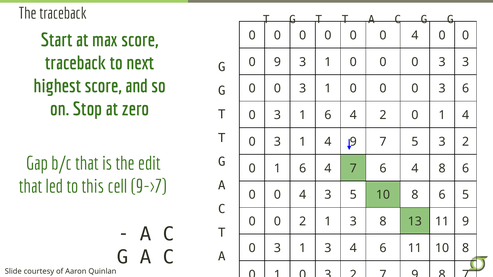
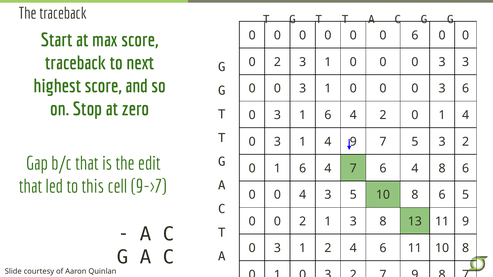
0 0 0 4: 4 -> 6
9 at (277, 62): 9 -> 2
3 1 3: 3 -> 2
